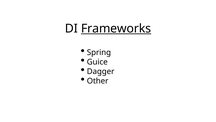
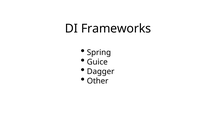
Frameworks underline: present -> none
